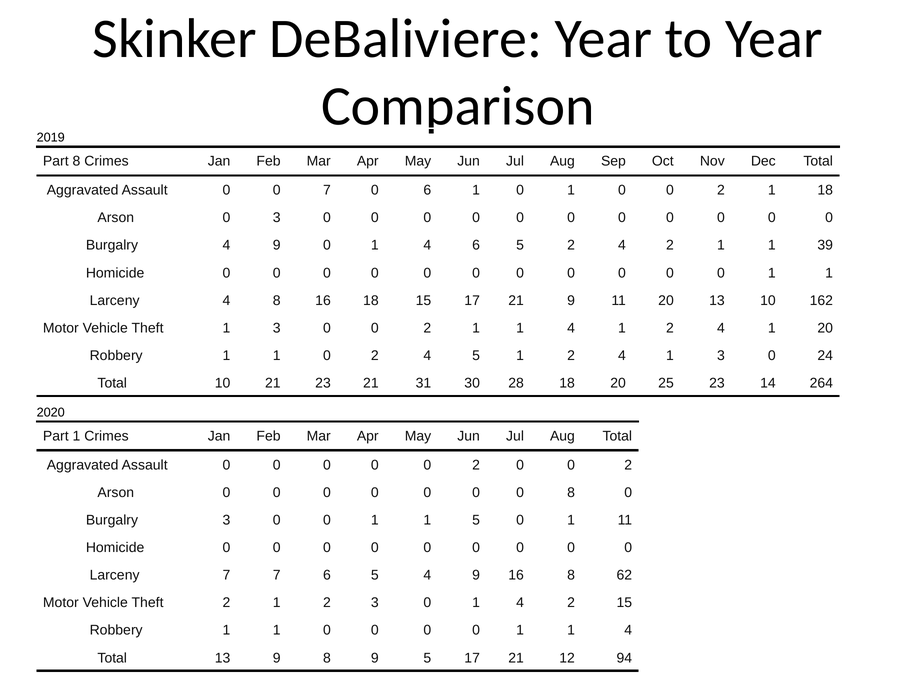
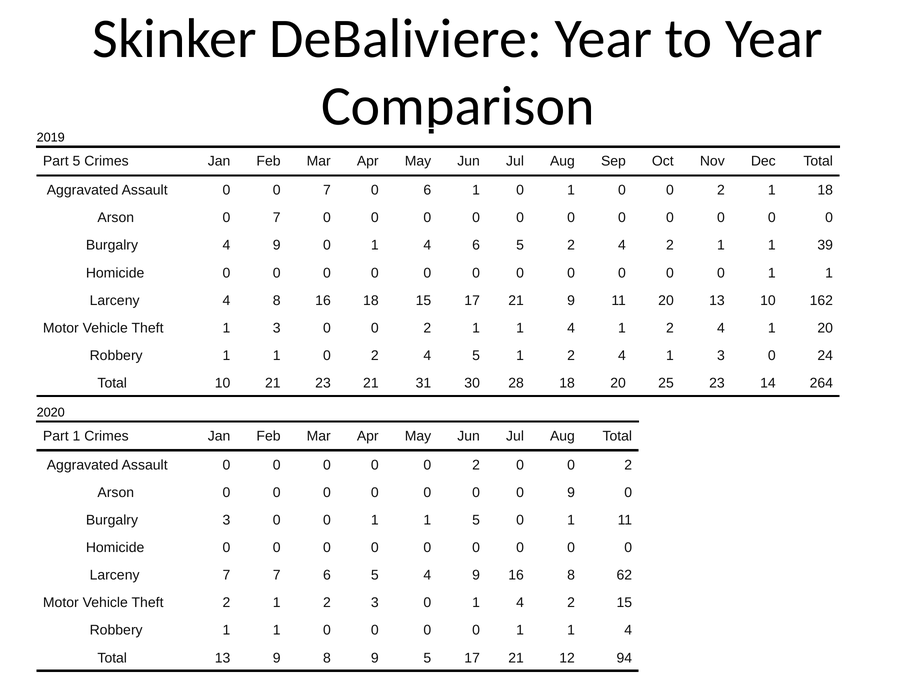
Part 8: 8 -> 5
Arson 0 3: 3 -> 7
0 8: 8 -> 9
